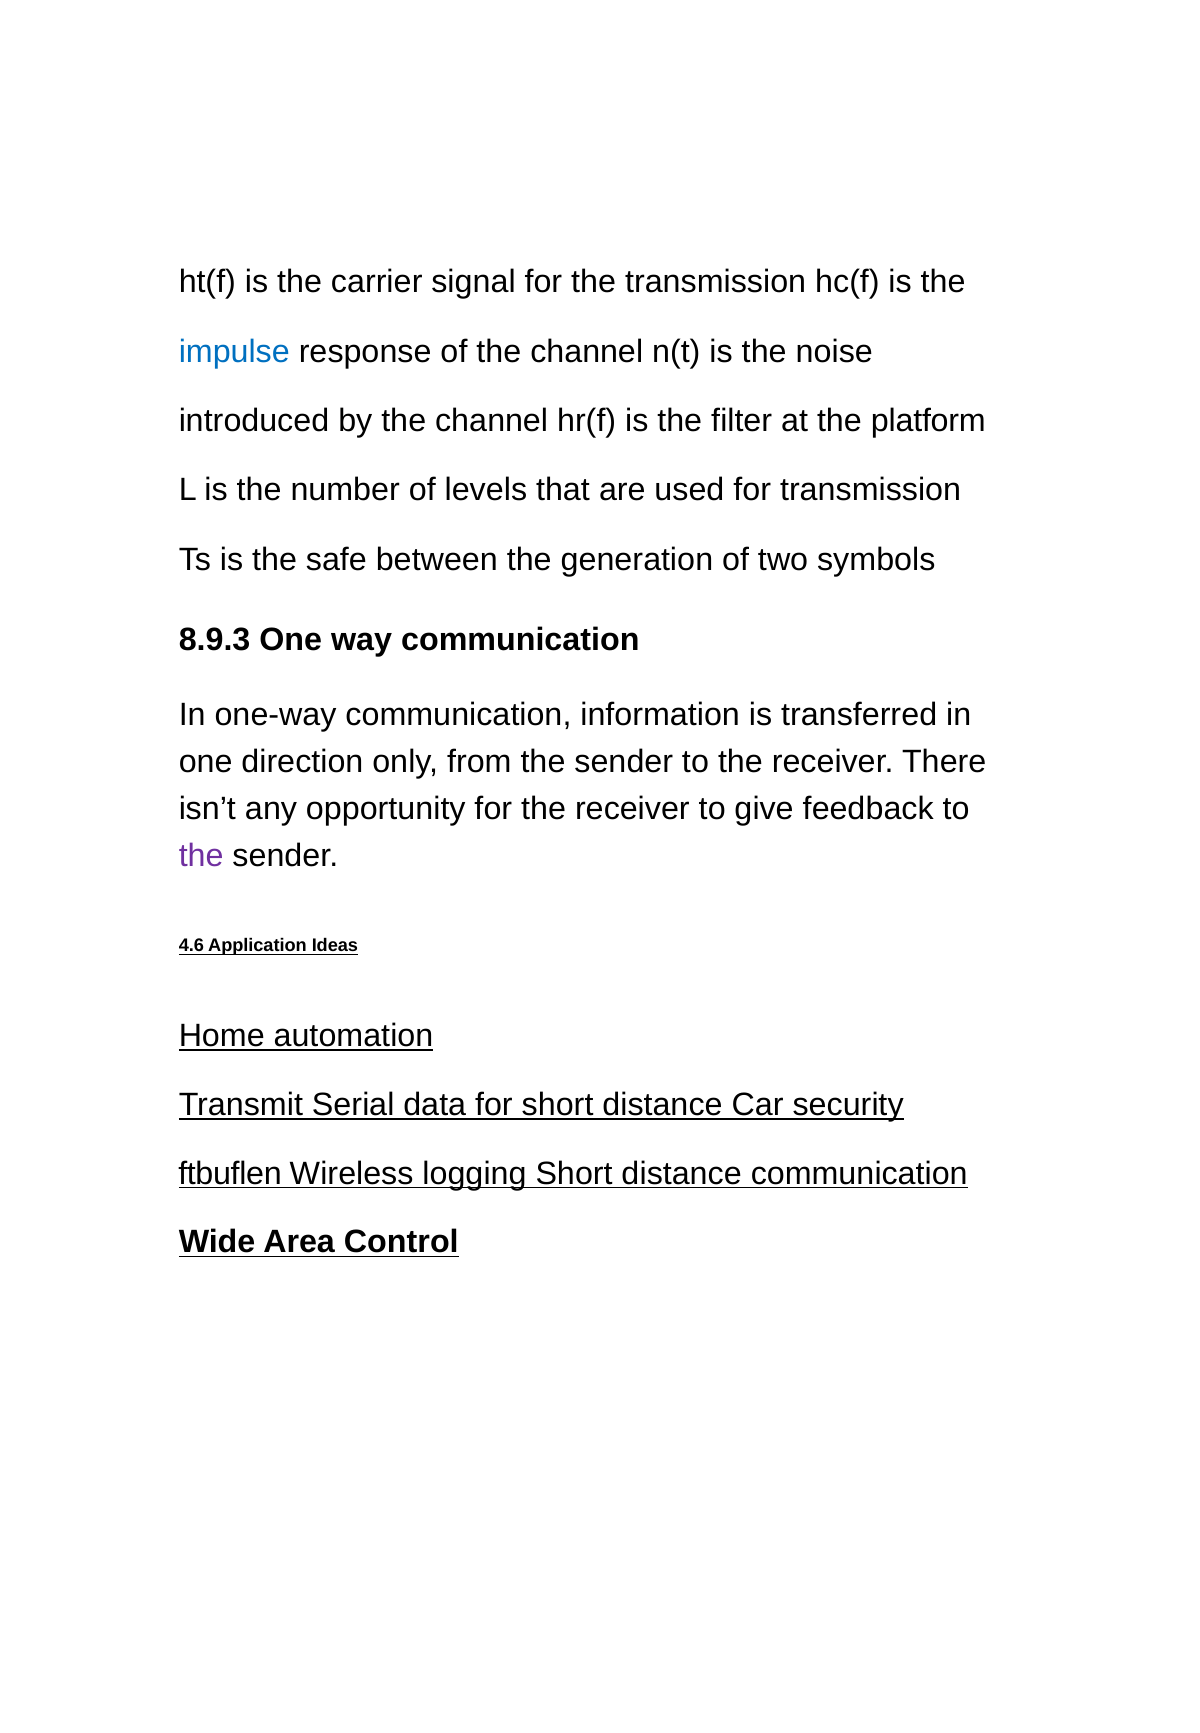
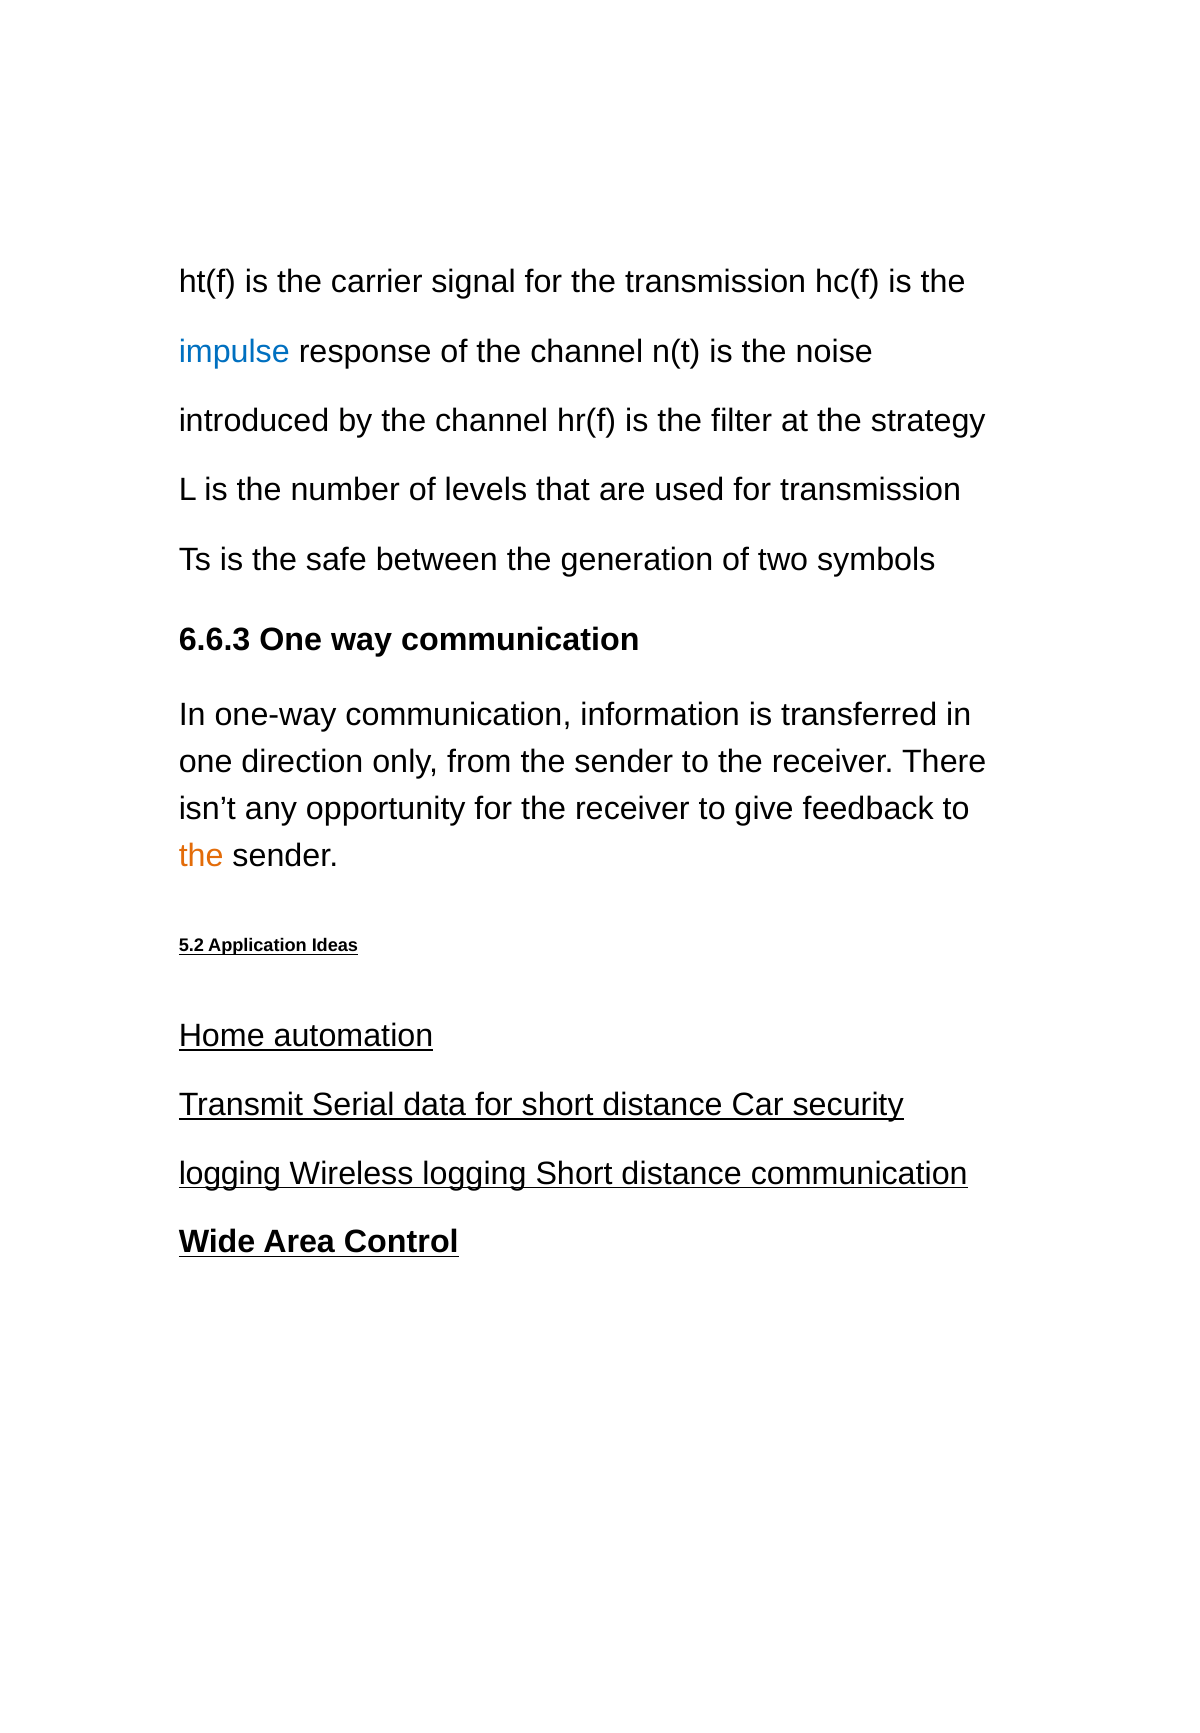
platform: platform -> strategy
8.9.3: 8.9.3 -> 6.6.3
the at (201, 856) colour: purple -> orange
4.6: 4.6 -> 5.2
ftbuflen at (230, 1174): ftbuflen -> logging
